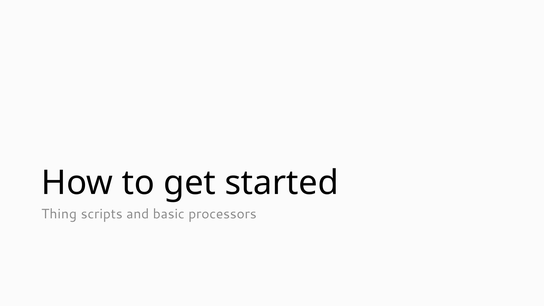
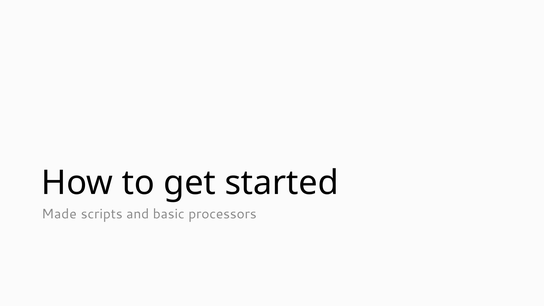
Thing: Thing -> Made
